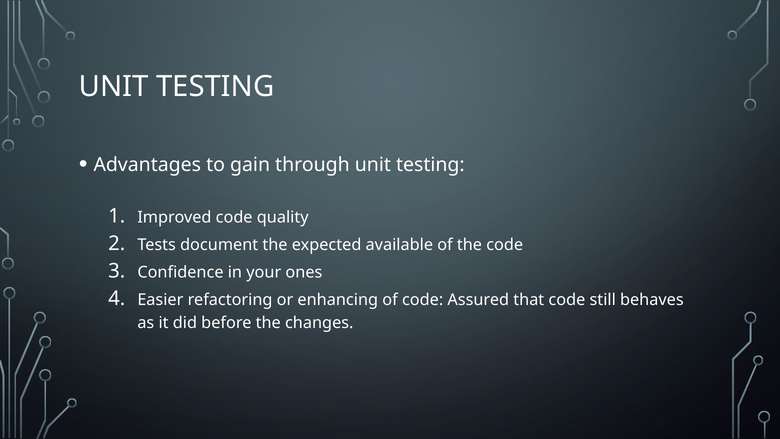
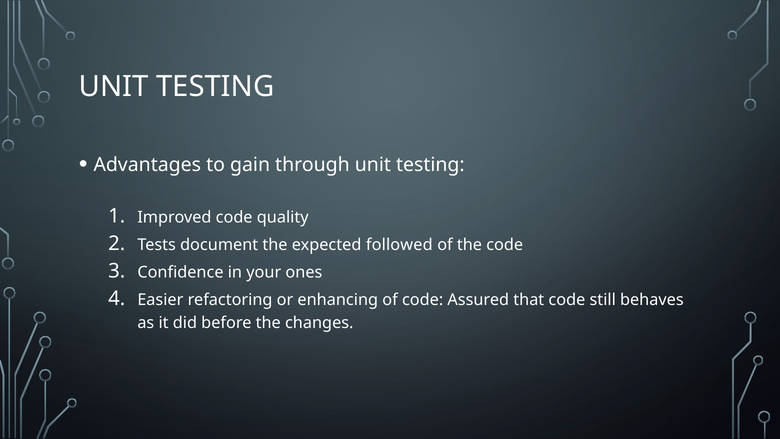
available: available -> followed
